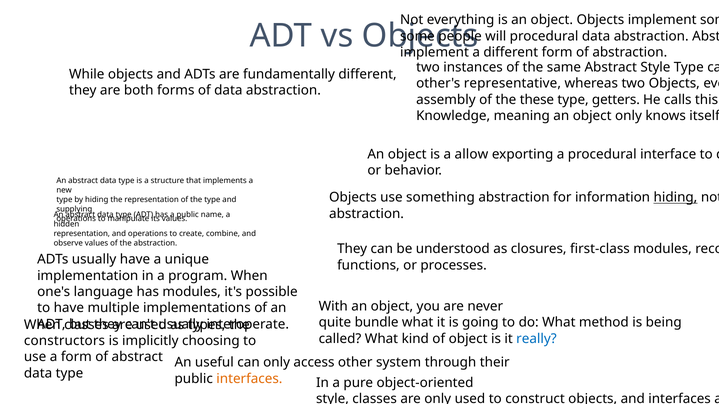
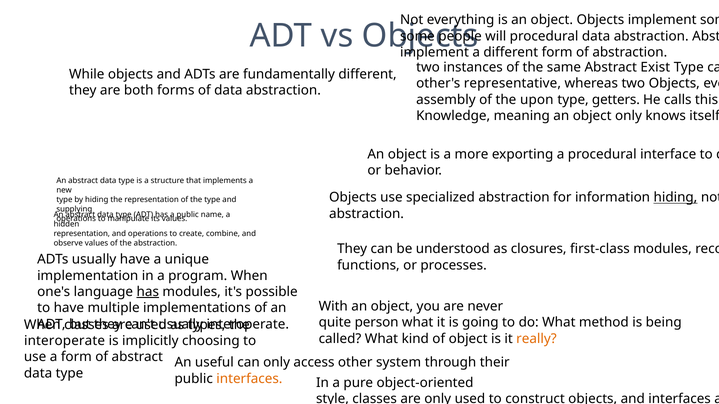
Abstract Style: Style -> Exist
these: these -> upon
allow: allow -> more
use something: something -> specialized
has at (148, 292) underline: none -> present
bundle: bundle -> person
really colour: blue -> orange
constructors at (65, 341): constructors -> interoperate
